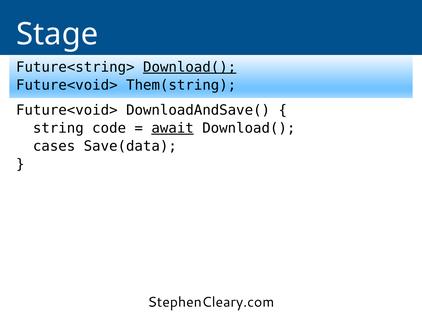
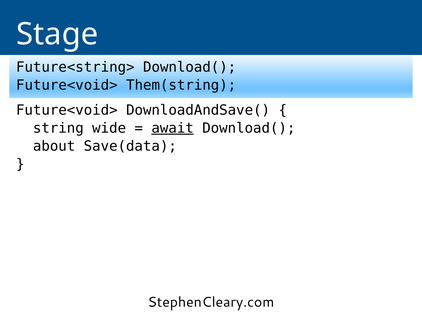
Download( at (190, 67) underline: present -> none
code: code -> wide
cases: cases -> about
